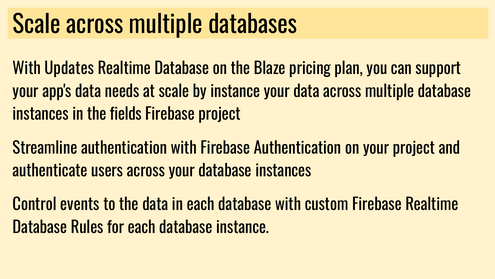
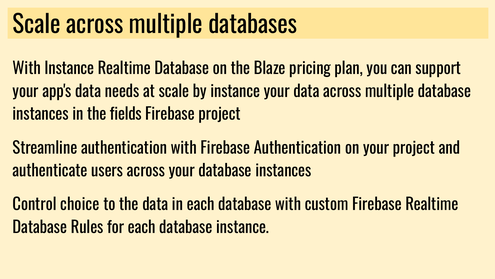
With Updates: Updates -> Instance
events: events -> choice
